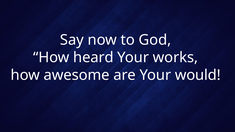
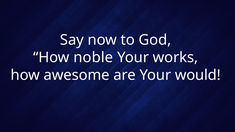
heard: heard -> noble
